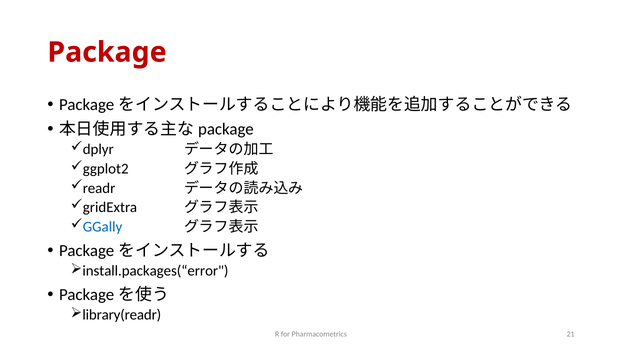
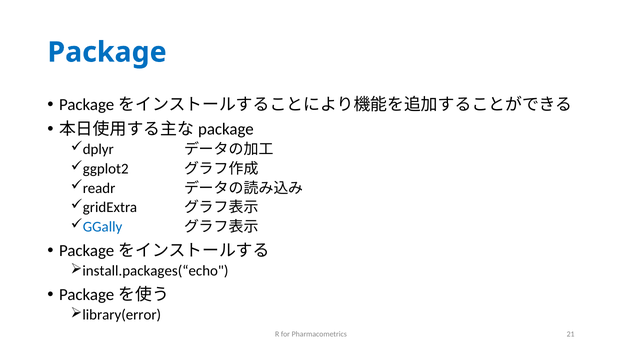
Package colour: red -> blue
install.packages(“error: install.packages(“error -> install.packages(“echo
library(readr: library(readr -> library(error
